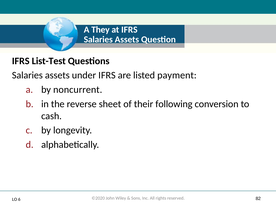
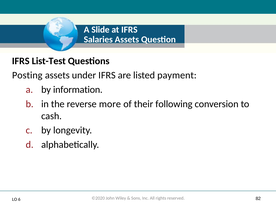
They: They -> Slide
Salaries at (27, 75): Salaries -> Posting
noncurrent: noncurrent -> information
sheet: sheet -> more
